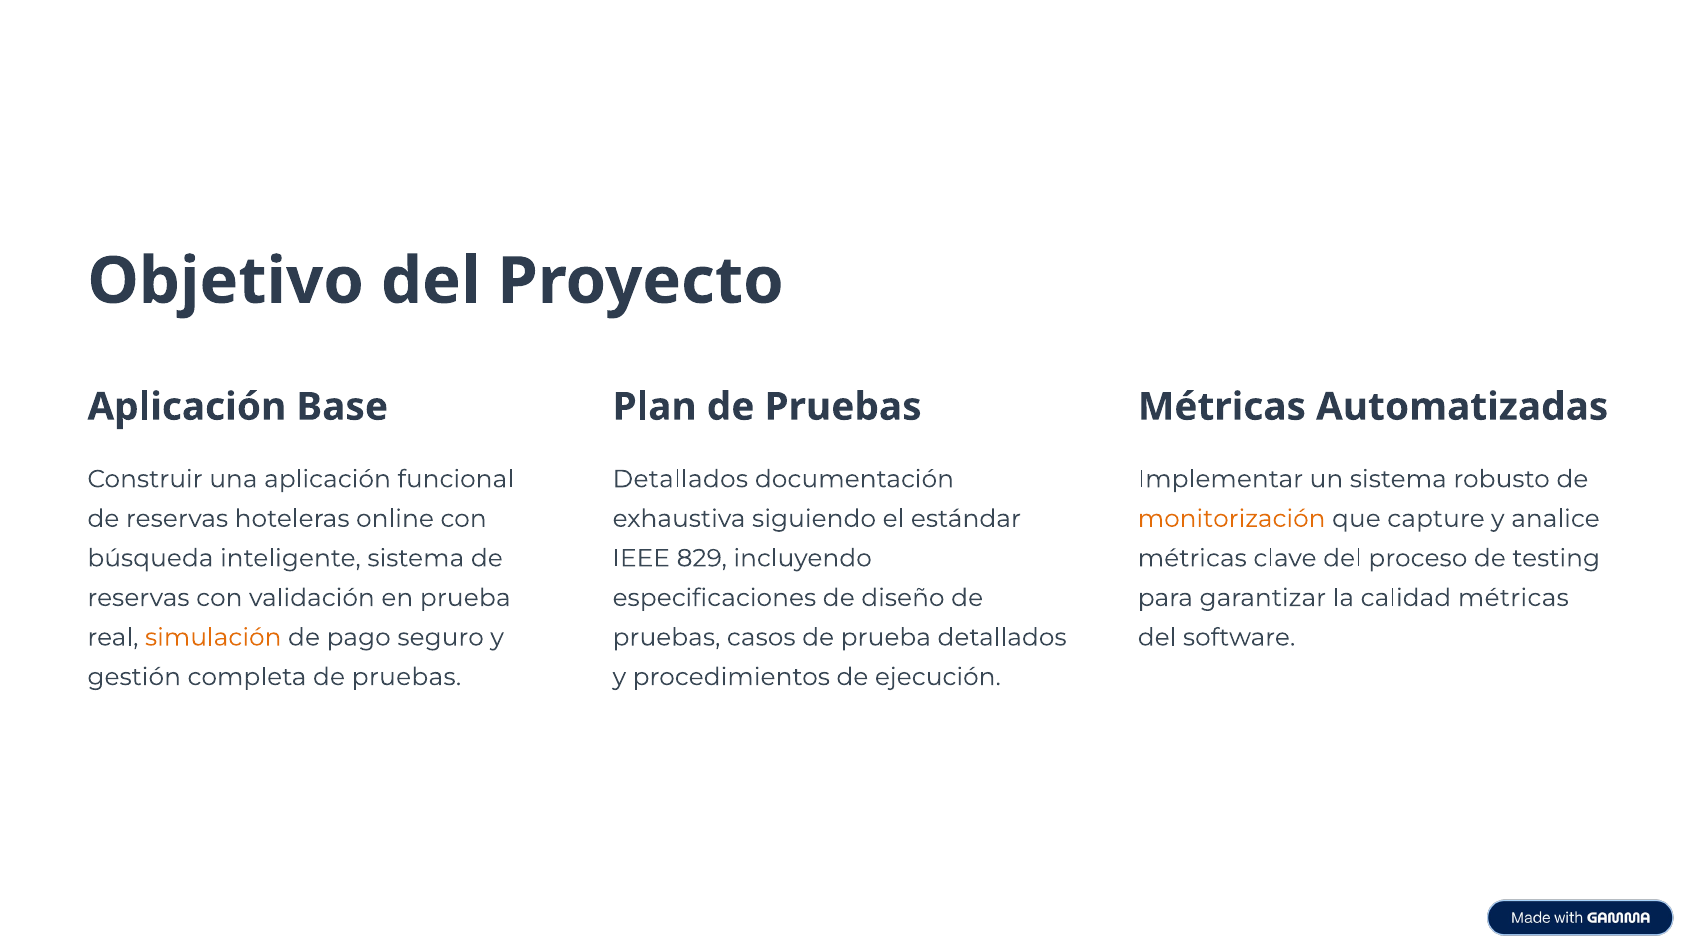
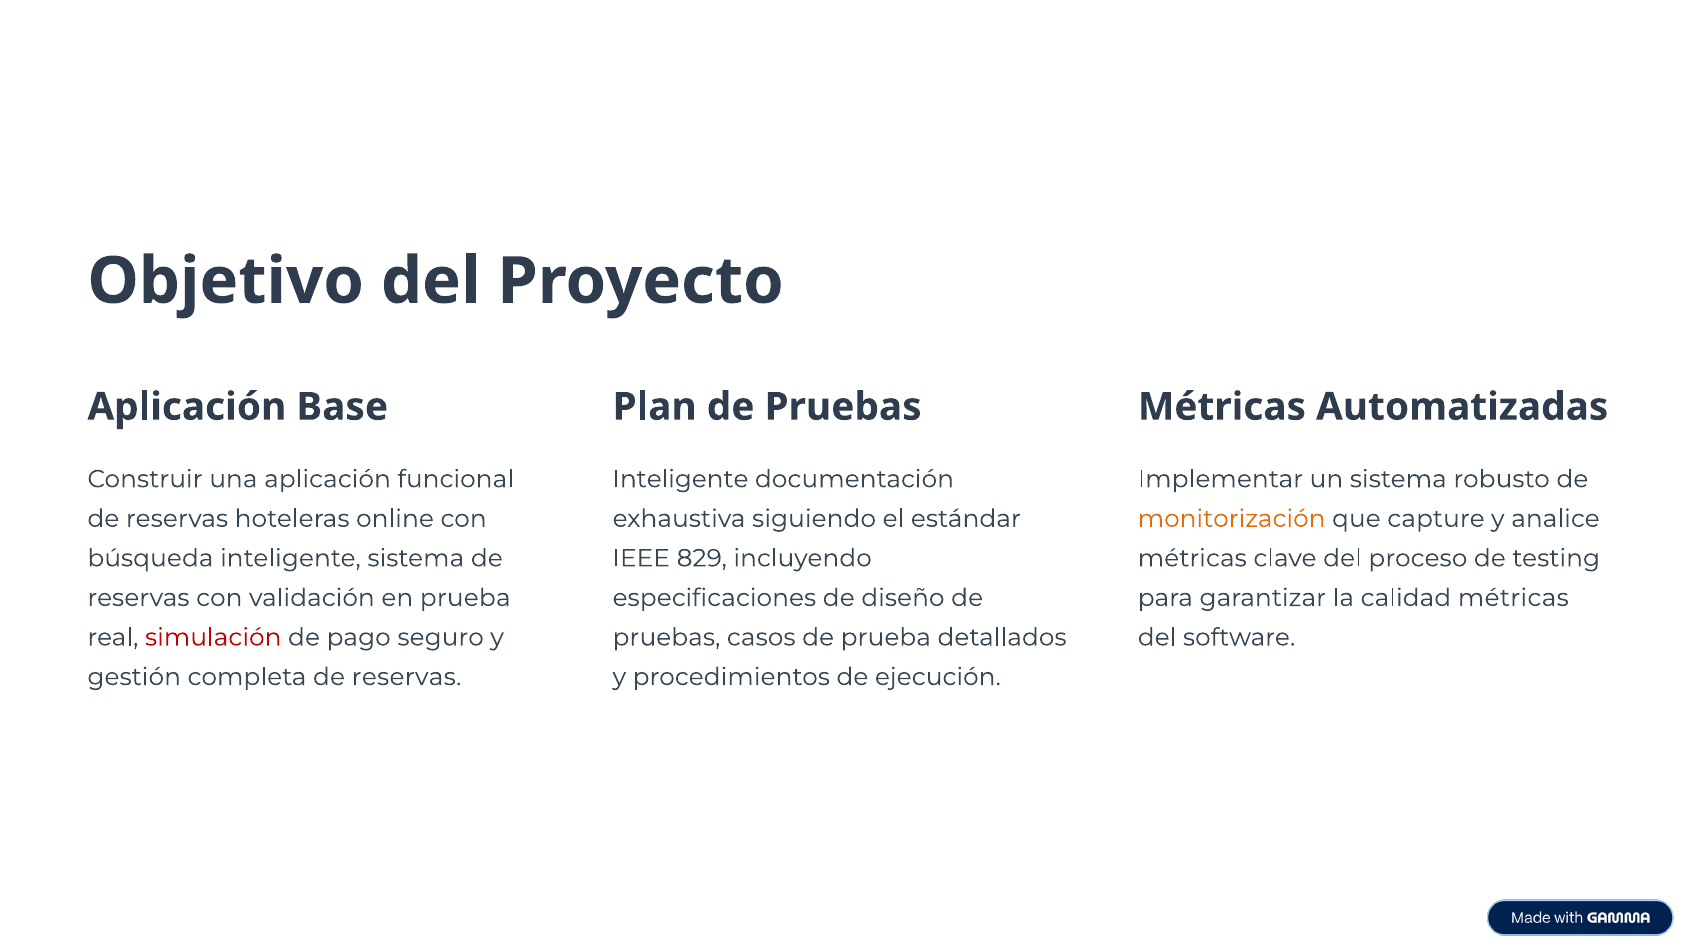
Detallados at (680, 479): Detallados -> Inteligente
simulación colour: orange -> red
completa de pruebas: pruebas -> reservas
